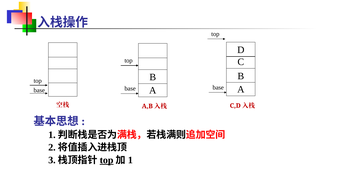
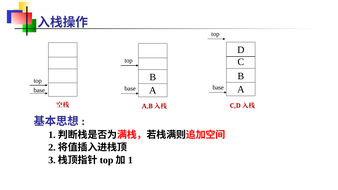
top at (107, 160) underline: present -> none
